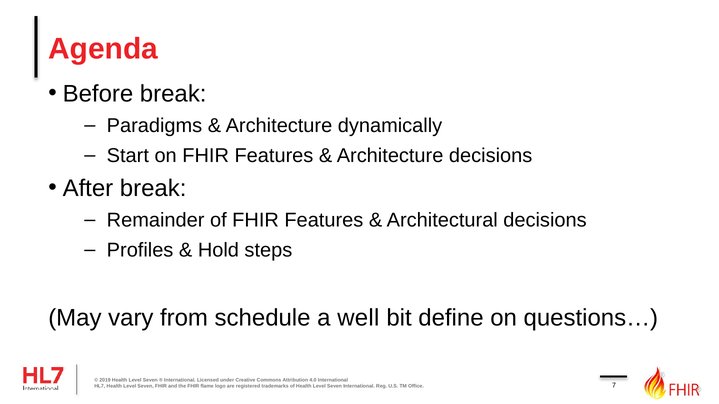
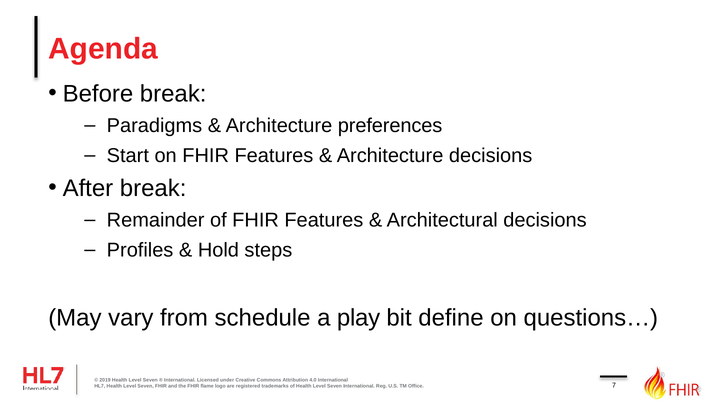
dynamically: dynamically -> preferences
well: well -> play
